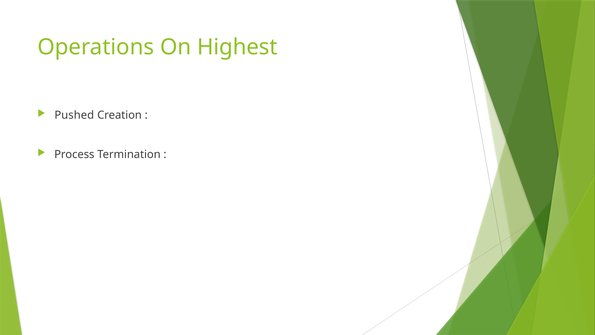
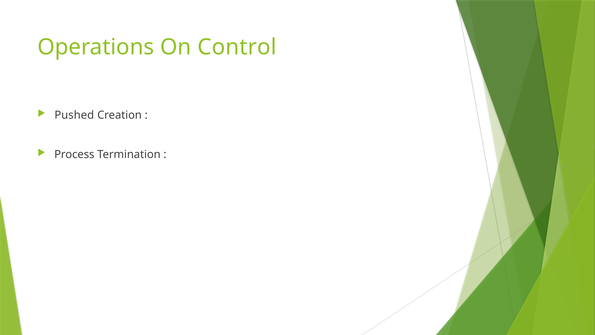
Highest: Highest -> Control
